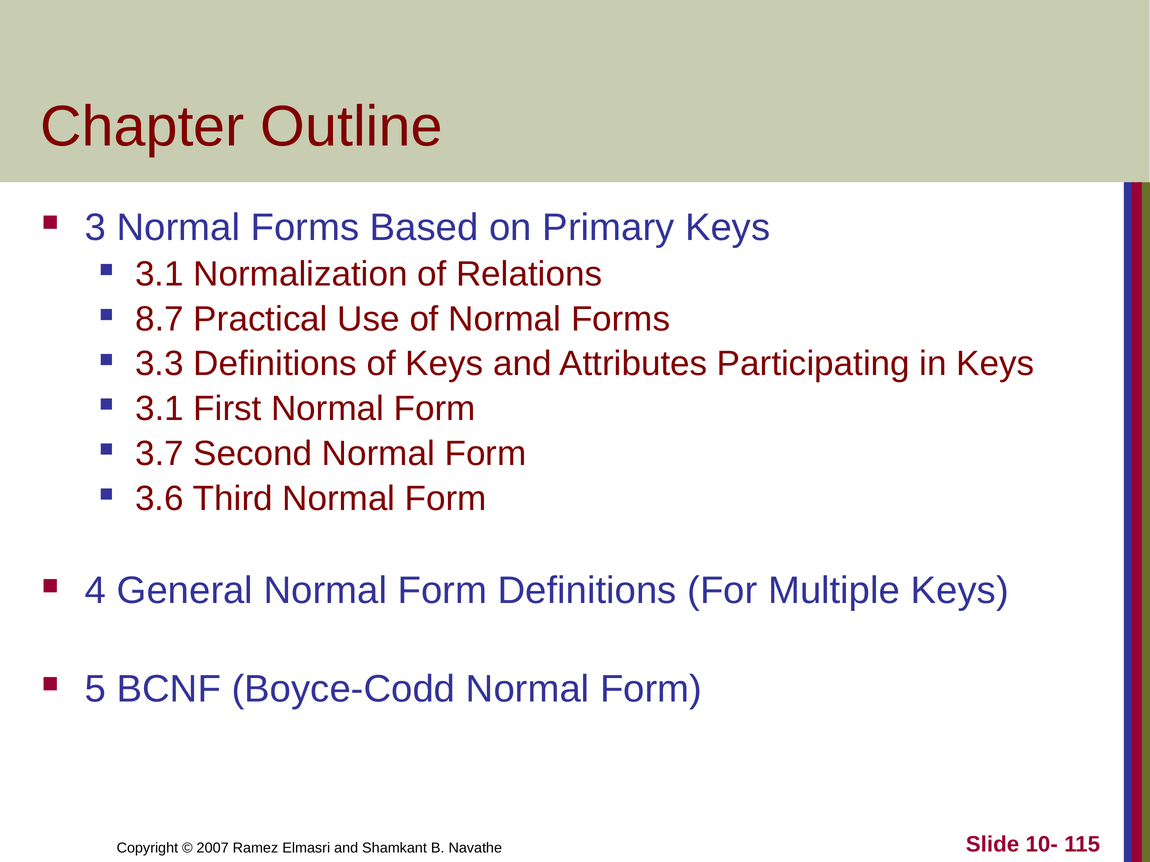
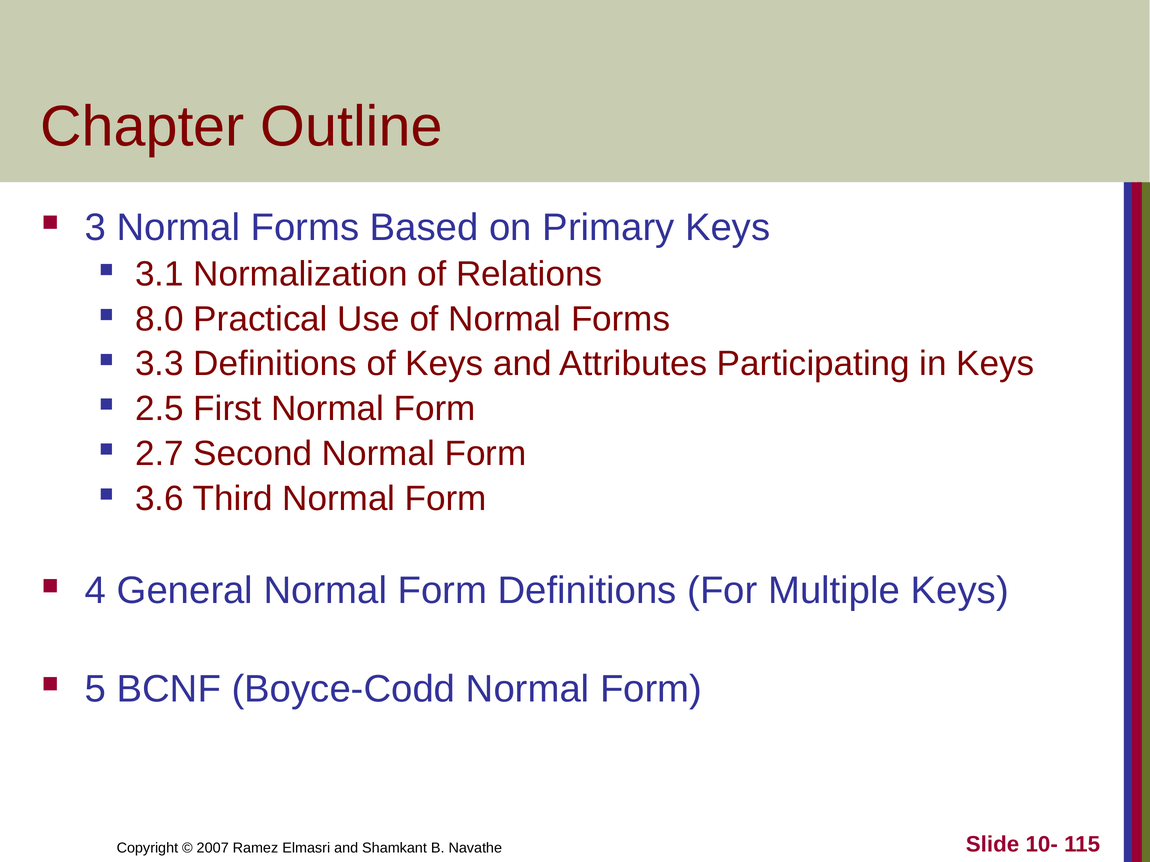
8.7: 8.7 -> 8.0
3.1 at (159, 409): 3.1 -> 2.5
3.7: 3.7 -> 2.7
